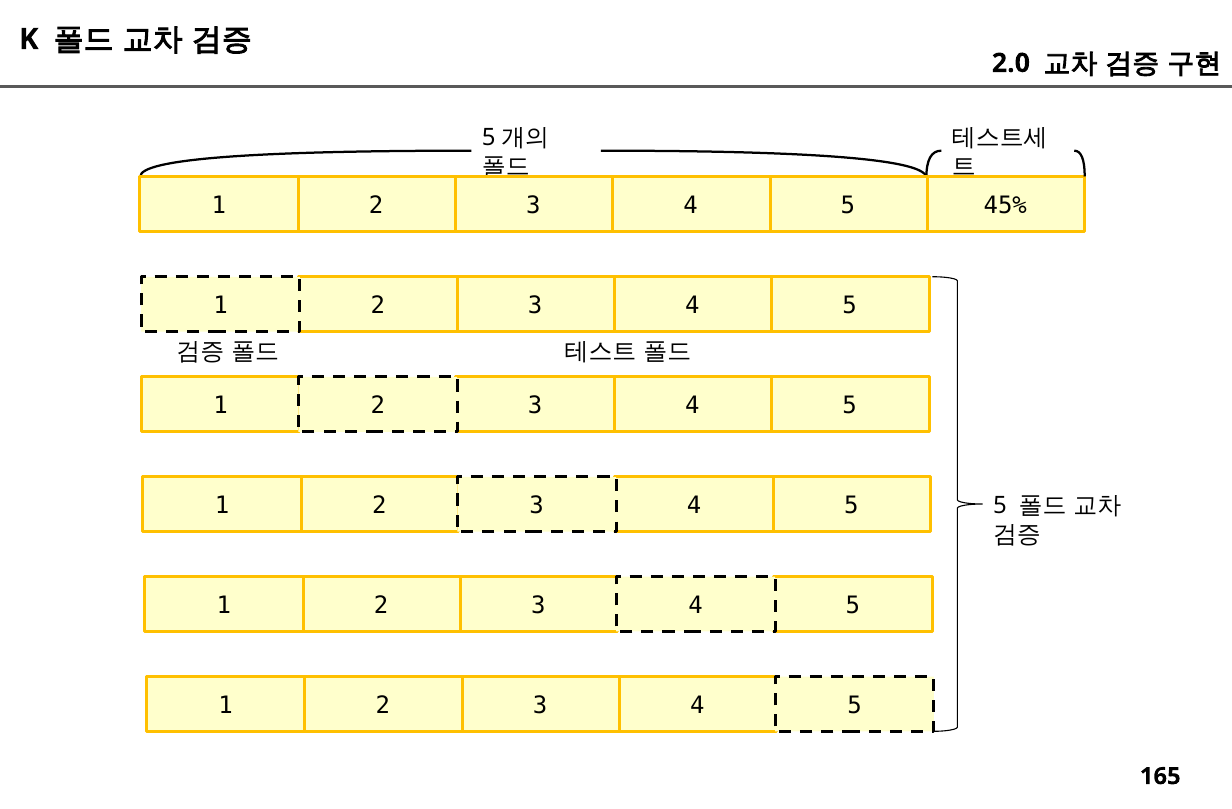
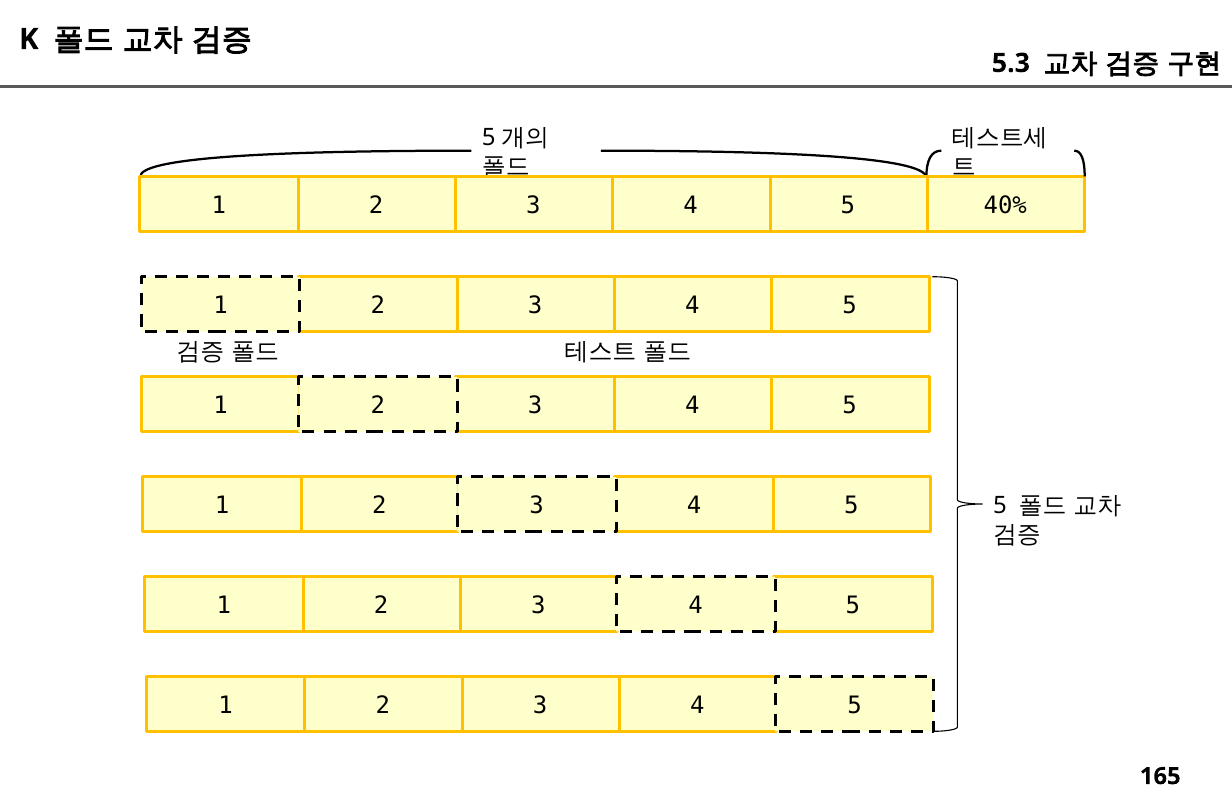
2.0: 2.0 -> 5.3
45%: 45% -> 40%
